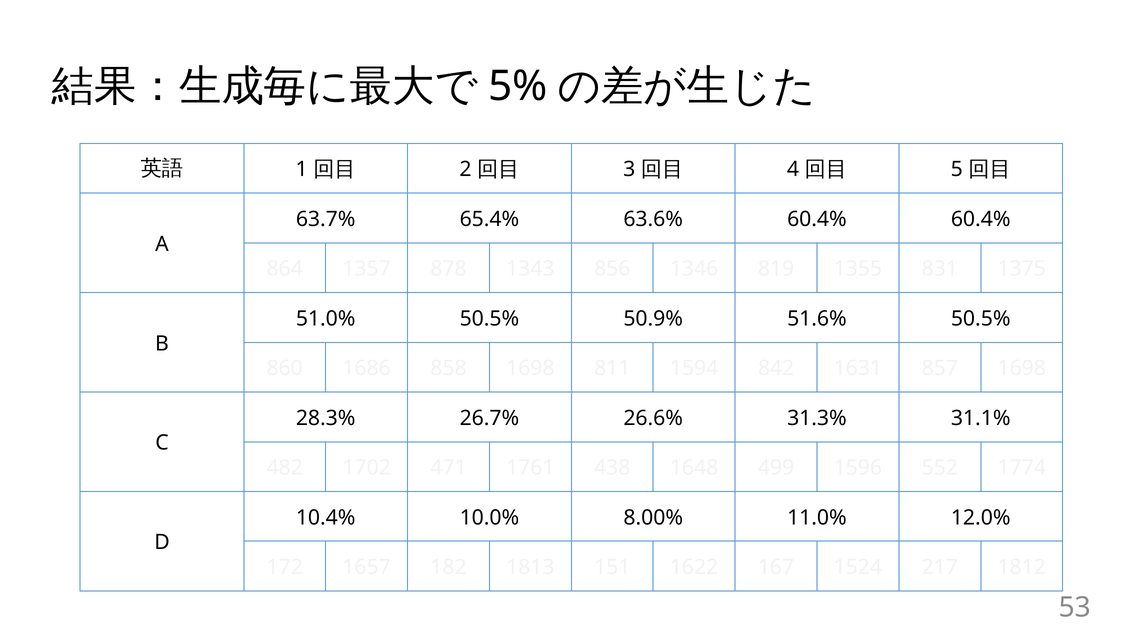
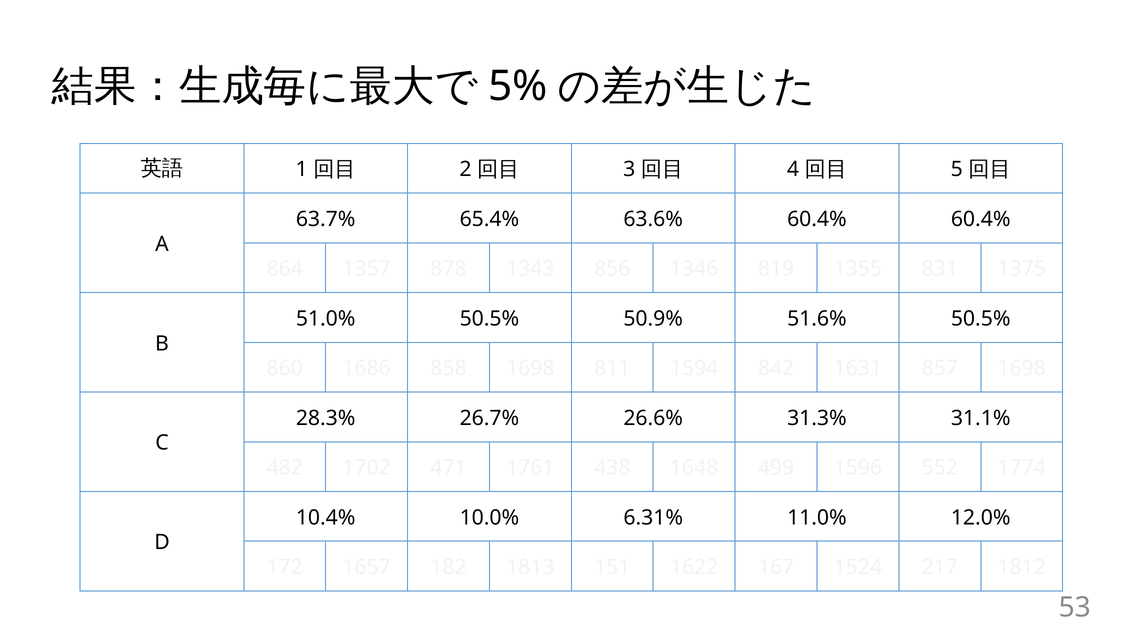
8.00%: 8.00% -> 6.31%
